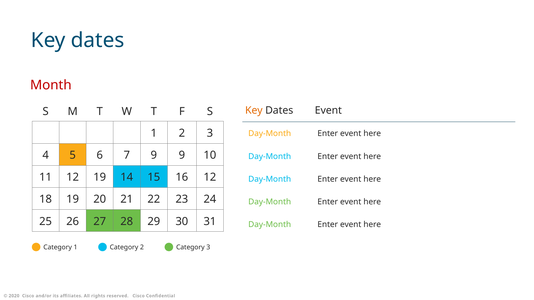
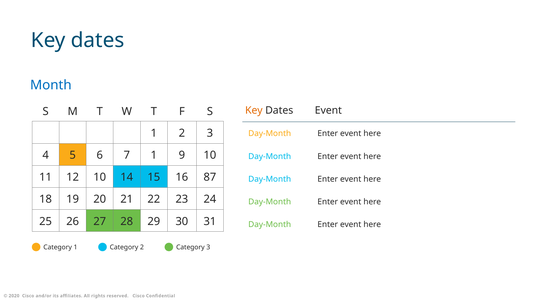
Month colour: red -> blue
7 9: 9 -> 1
12 19: 19 -> 10
16 12: 12 -> 87
